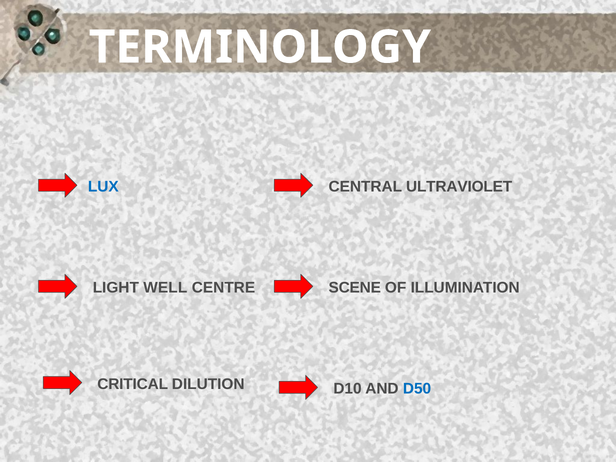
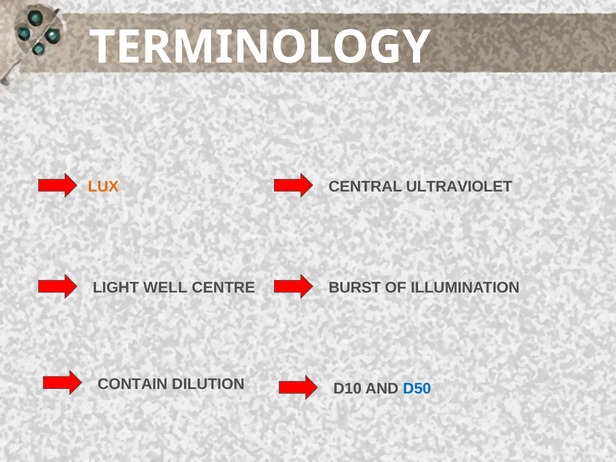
LUX colour: blue -> orange
SCENE: SCENE -> BURST
CRITICAL: CRITICAL -> CONTAIN
